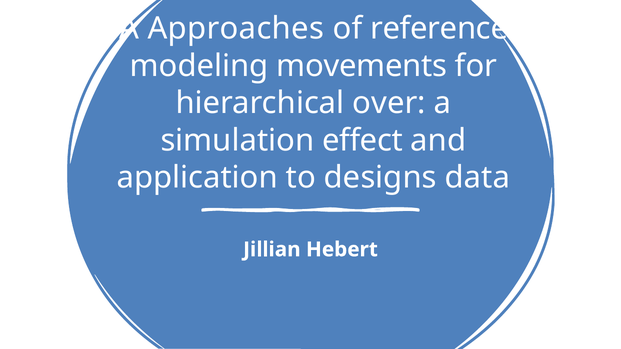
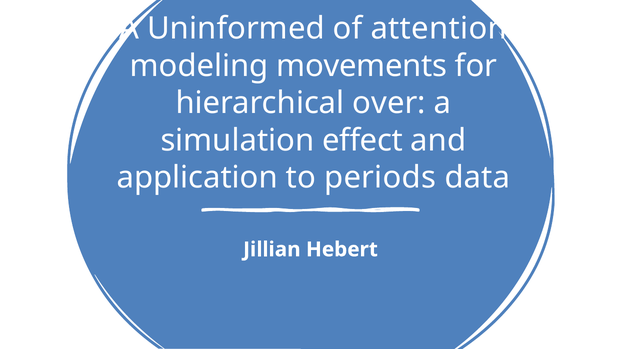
Approaches: Approaches -> Uninformed
reference: reference -> attention
designs: designs -> periods
